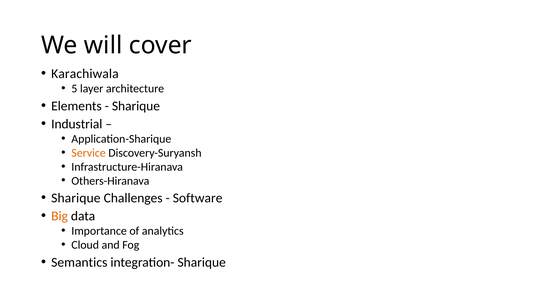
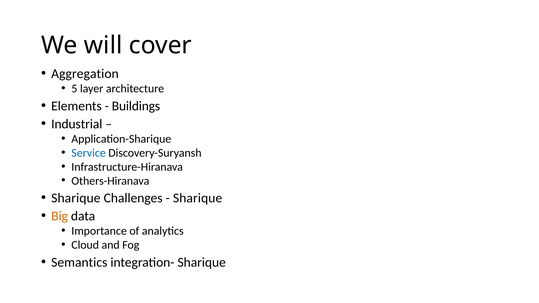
Karachiwala: Karachiwala -> Aggregation
Sharique at (136, 106): Sharique -> Buildings
Service colour: orange -> blue
Software at (198, 198): Software -> Sharique
